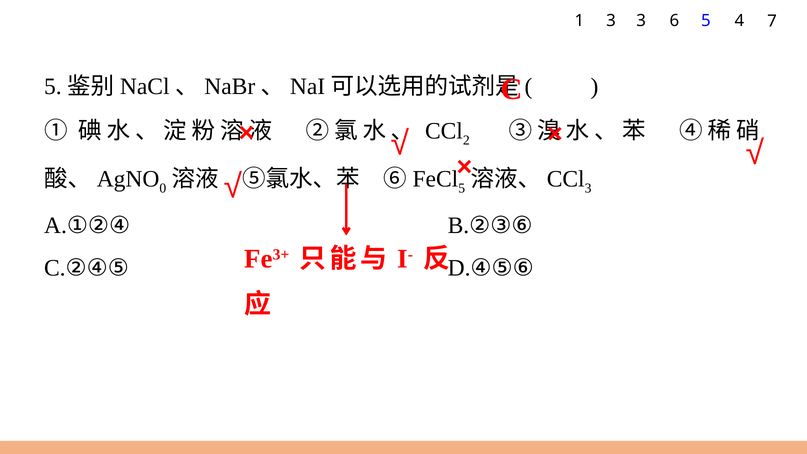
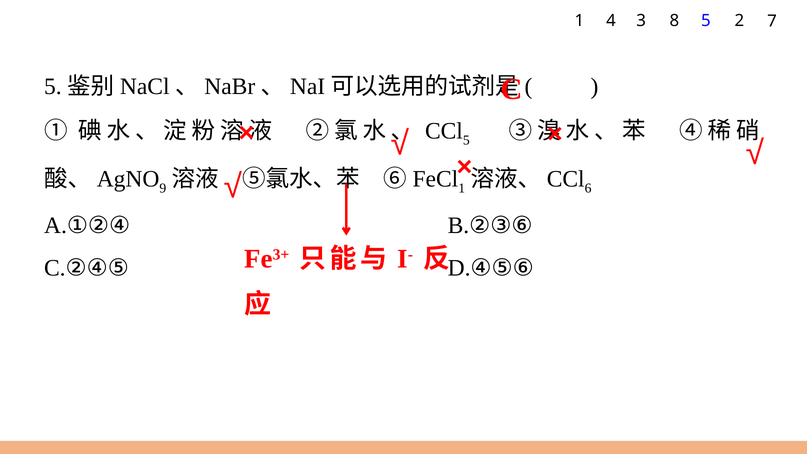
1 3: 3 -> 4
6: 6 -> 8
4: 4 -> 2
2 at (466, 140): 2 -> 5
0: 0 -> 9
5 at (462, 188): 5 -> 1
3 at (588, 188): 3 -> 6
